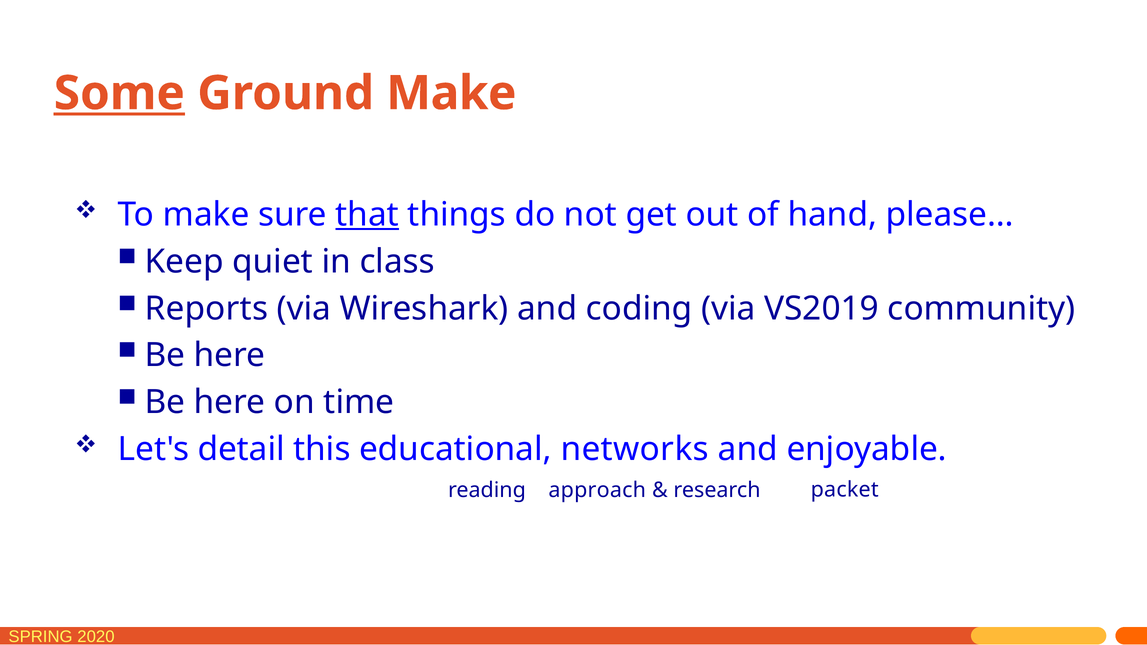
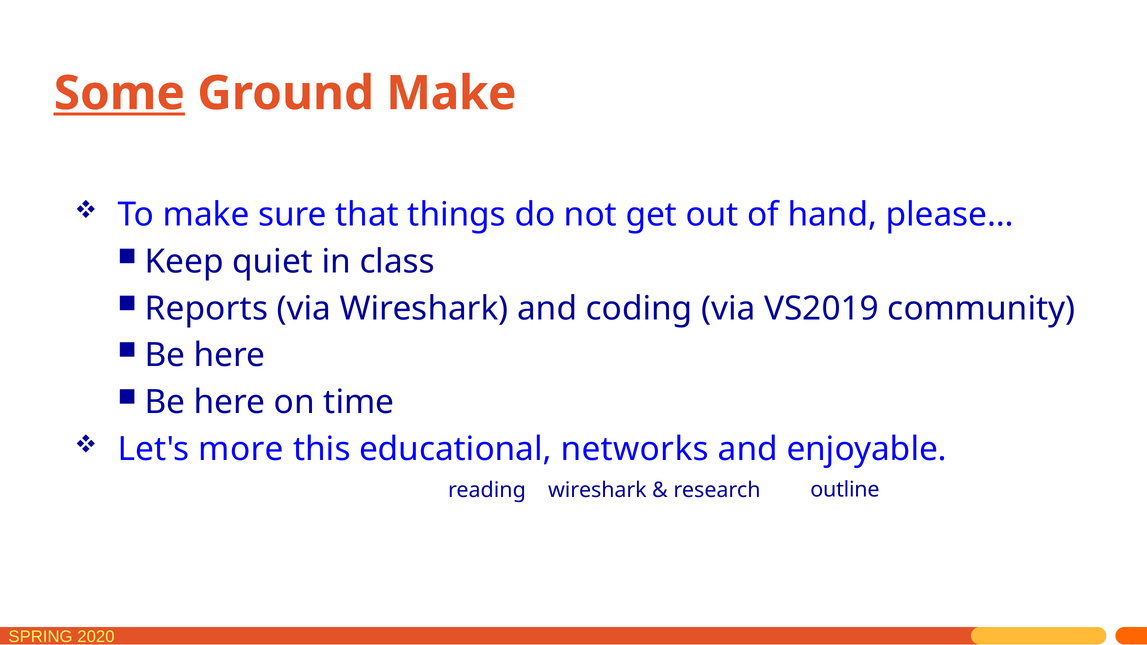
that underline: present -> none
detail: detail -> more
reading approach: approach -> wireshark
packet: packet -> outline
